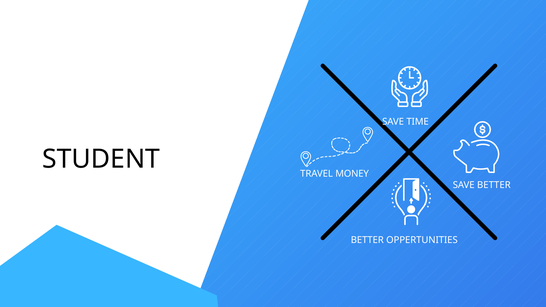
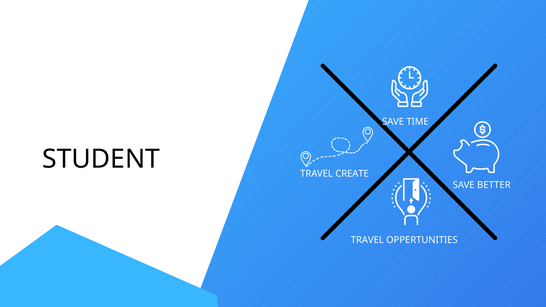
MONEY: MONEY -> CREATE
BETTER at (367, 240): BETTER -> TRAVEL
